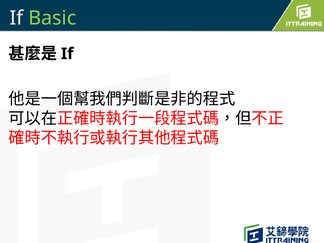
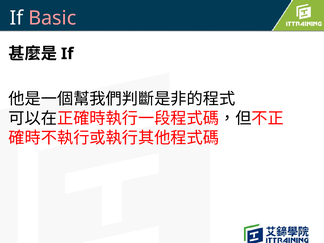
Basic colour: light green -> pink
